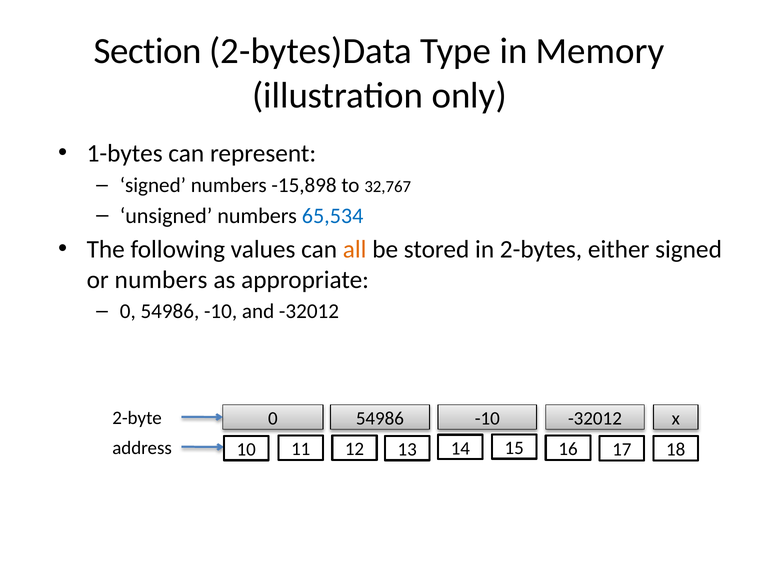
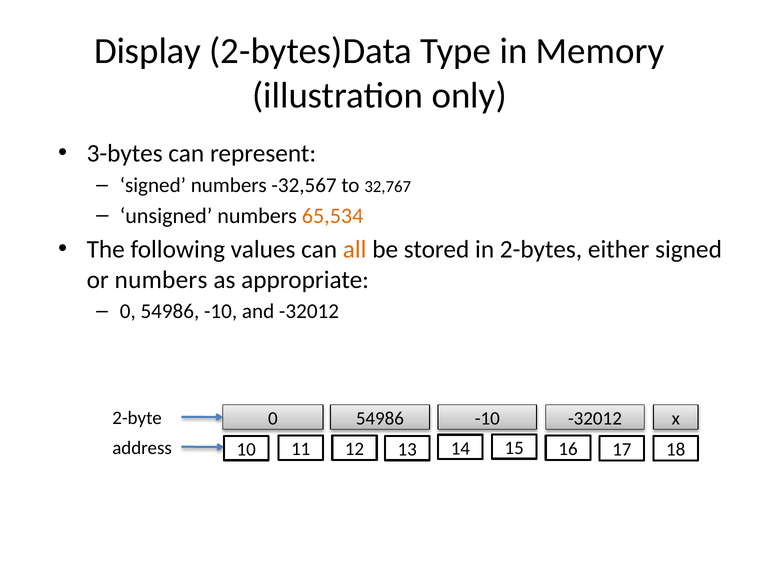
Section: Section -> Display
1-bytes: 1-bytes -> 3-bytes
-15,898: -15,898 -> -32,567
65,534 colour: blue -> orange
